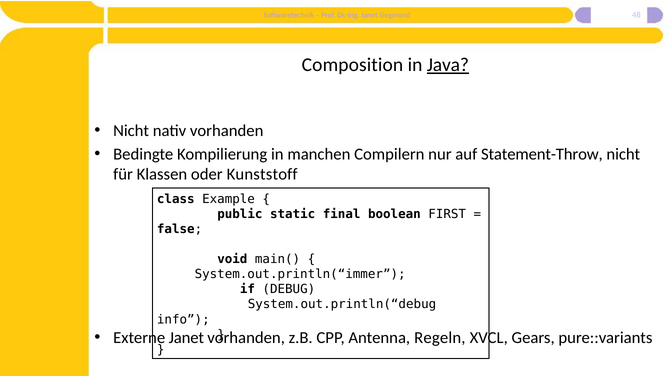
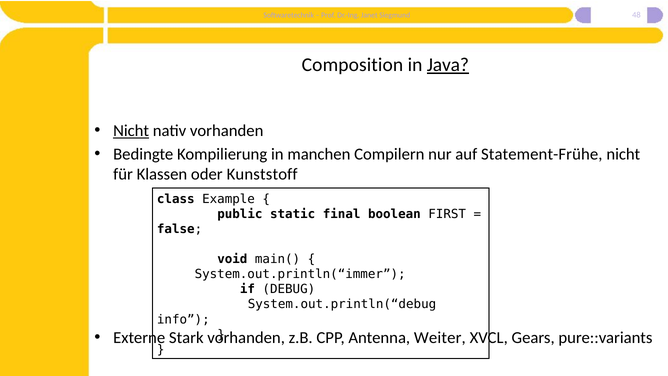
Nicht at (131, 131) underline: none -> present
Statement-Throw: Statement-Throw -> Statement-Frühe
Externe Janet: Janet -> Stark
Regeln: Regeln -> Weiter
